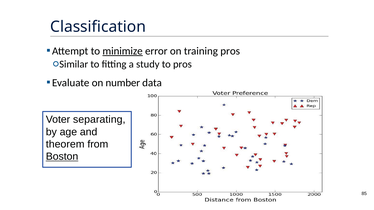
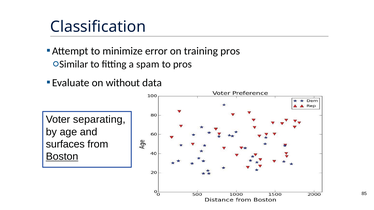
minimize underline: present -> none
study: study -> spam
number: number -> without
theorem: theorem -> surfaces
